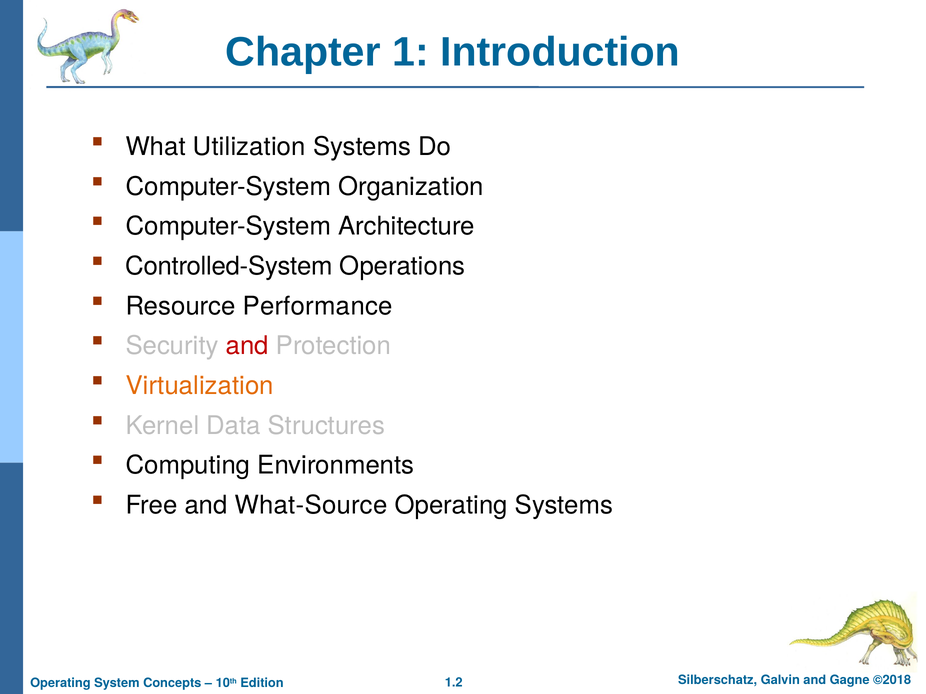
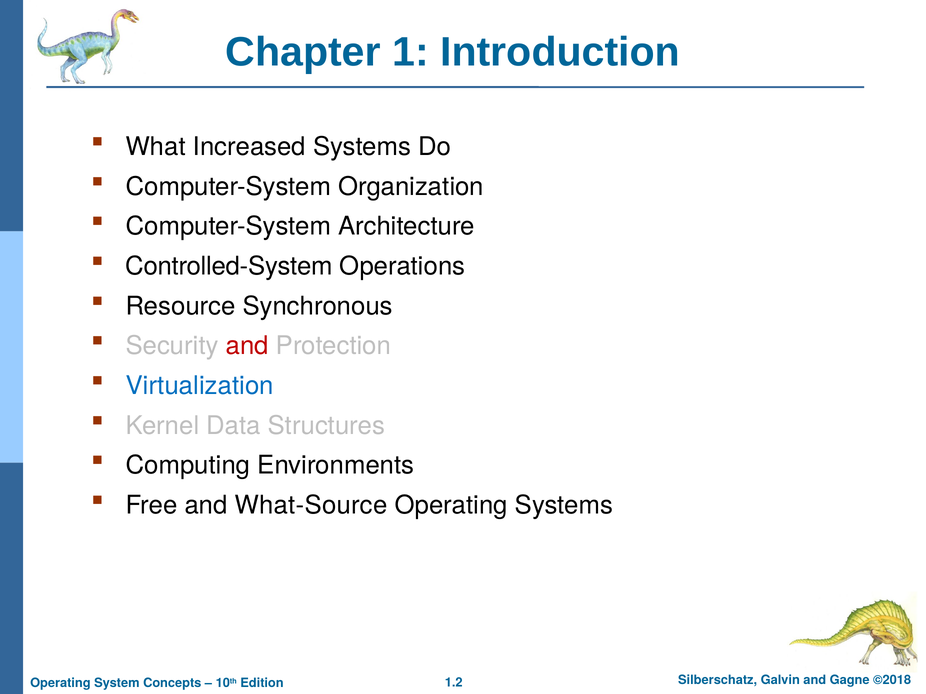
Utilization: Utilization -> Increased
Performance: Performance -> Synchronous
Virtualization colour: orange -> blue
